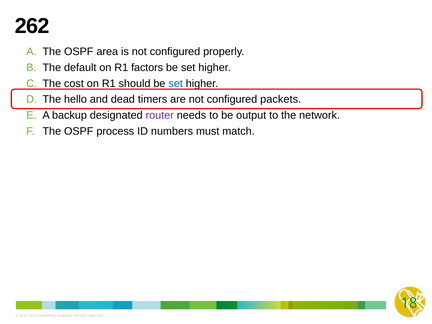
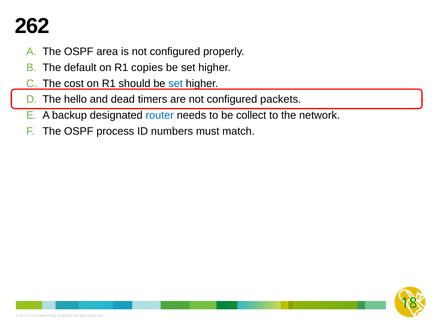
factors: factors -> copies
router colour: purple -> blue
output: output -> collect
